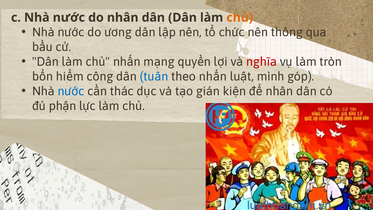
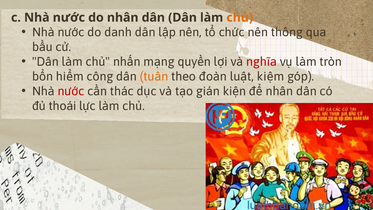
ương: ương -> danh
tuân colour: blue -> orange
theo nhấn: nhấn -> đoàn
mình: mình -> kiệm
nước at (71, 91) colour: blue -> red
phận: phận -> thoái
